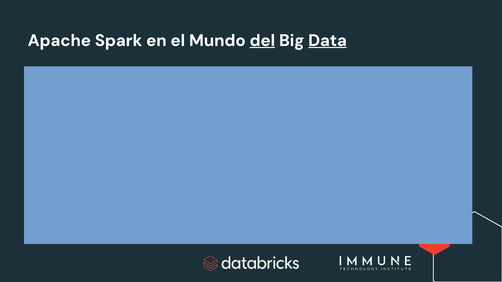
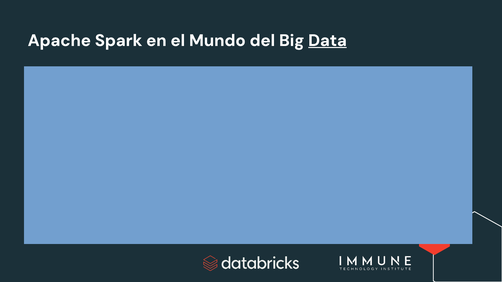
del underline: present -> none
